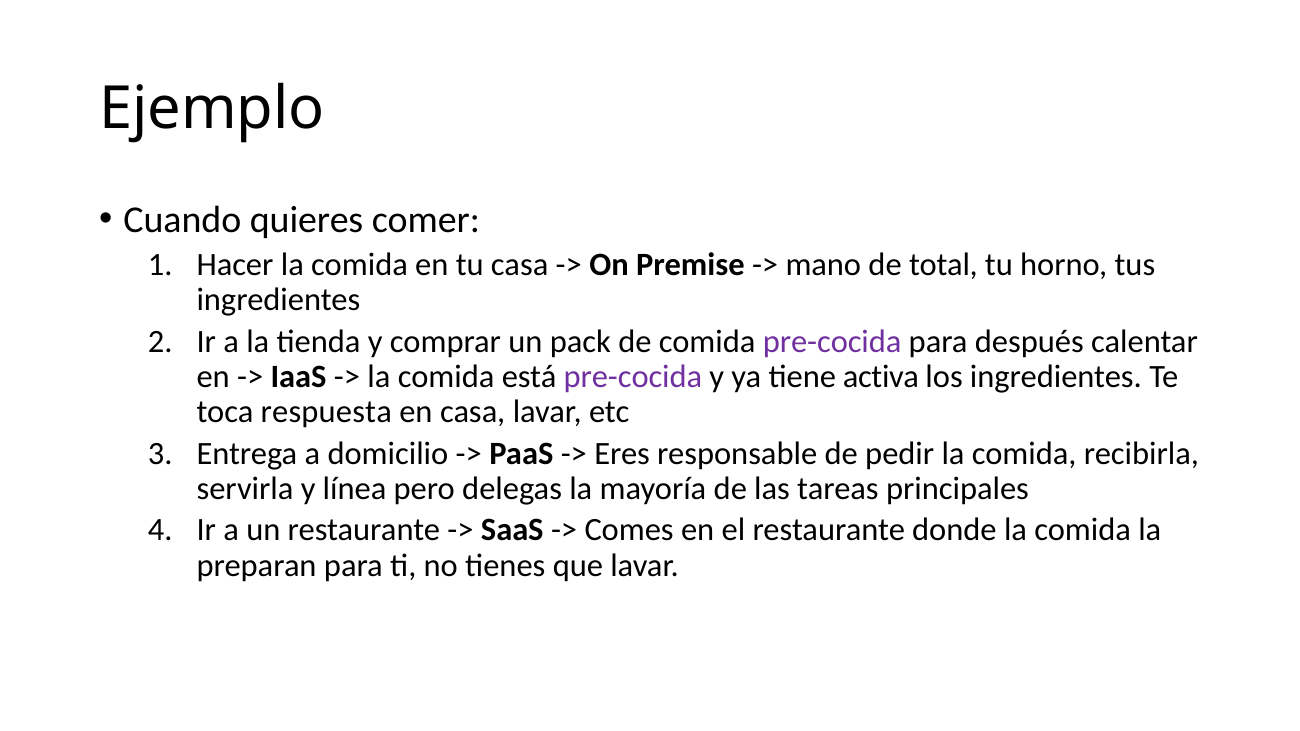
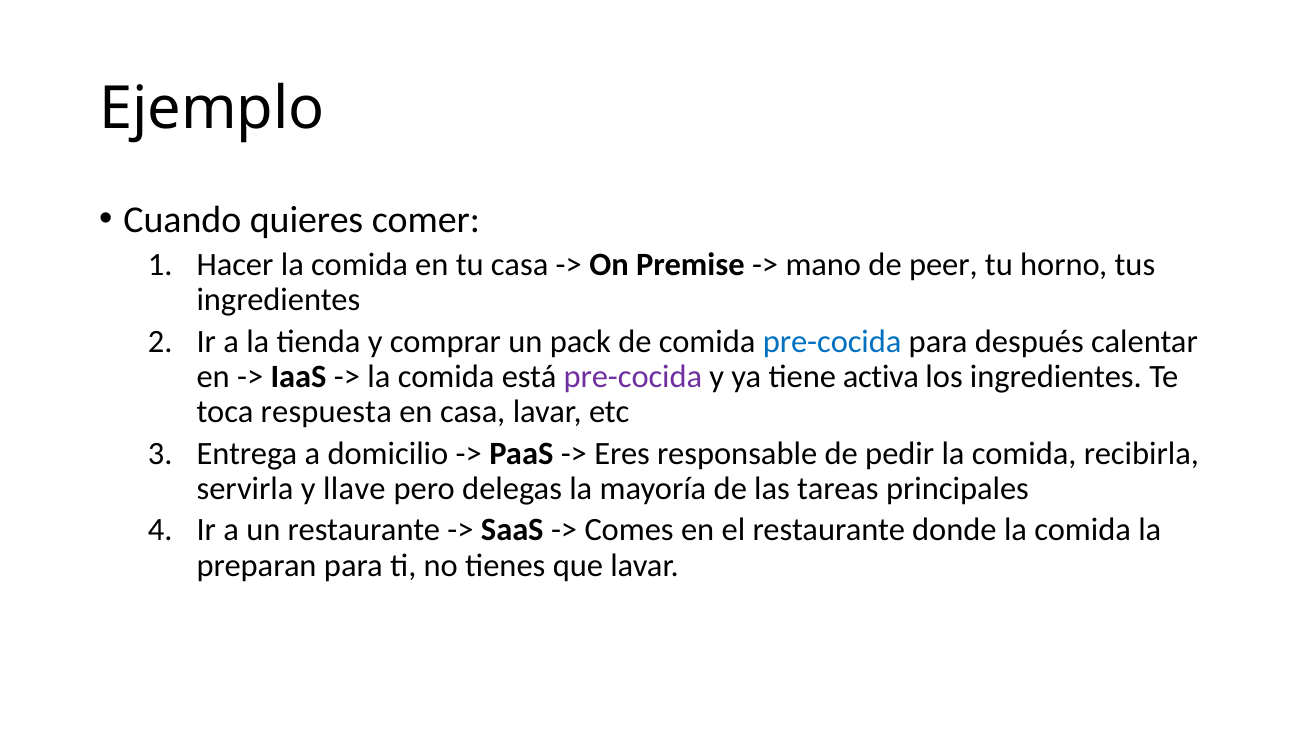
total: total -> peer
pre-cocida at (832, 341) colour: purple -> blue
línea: línea -> llave
